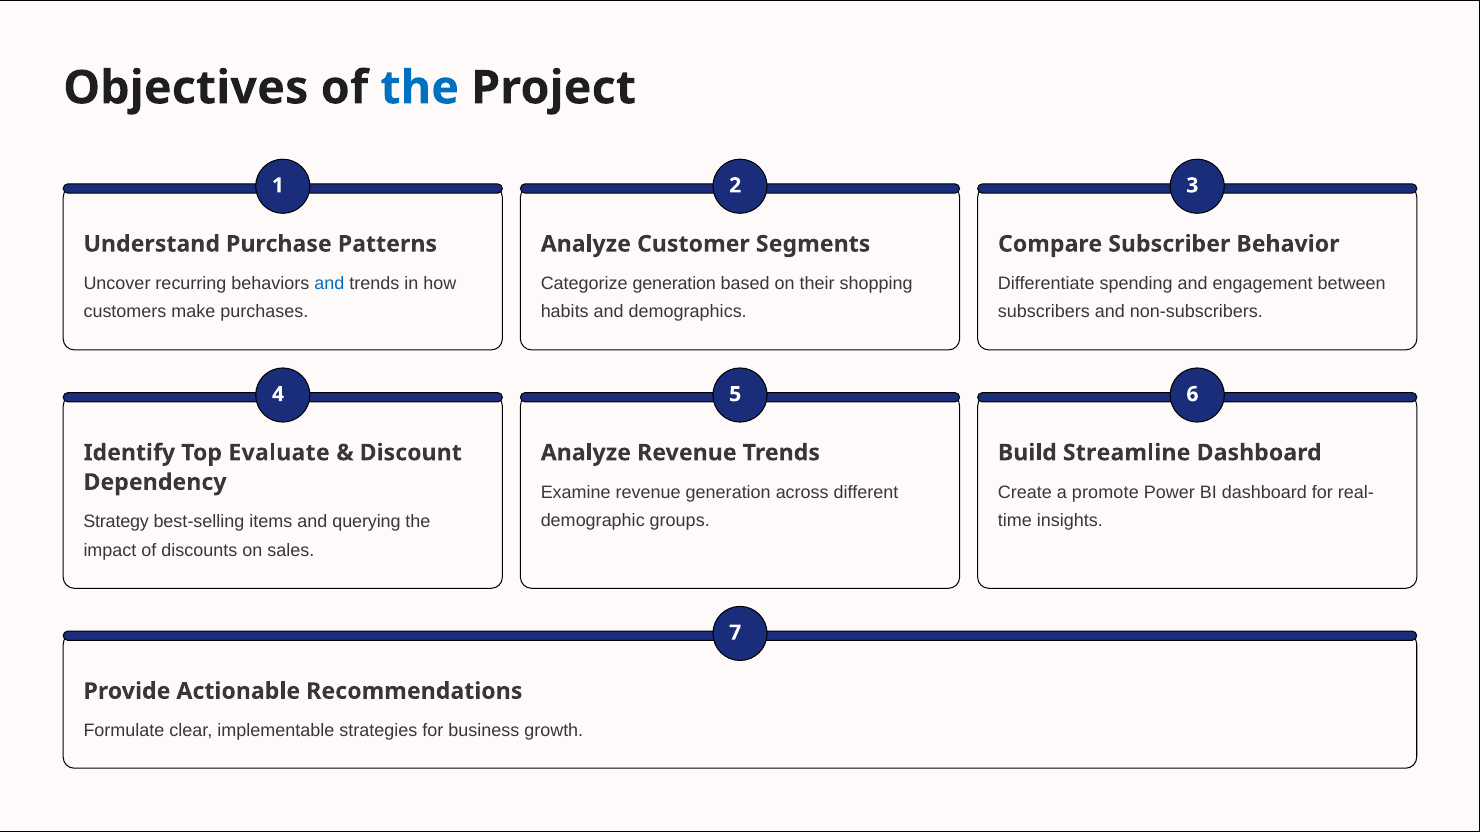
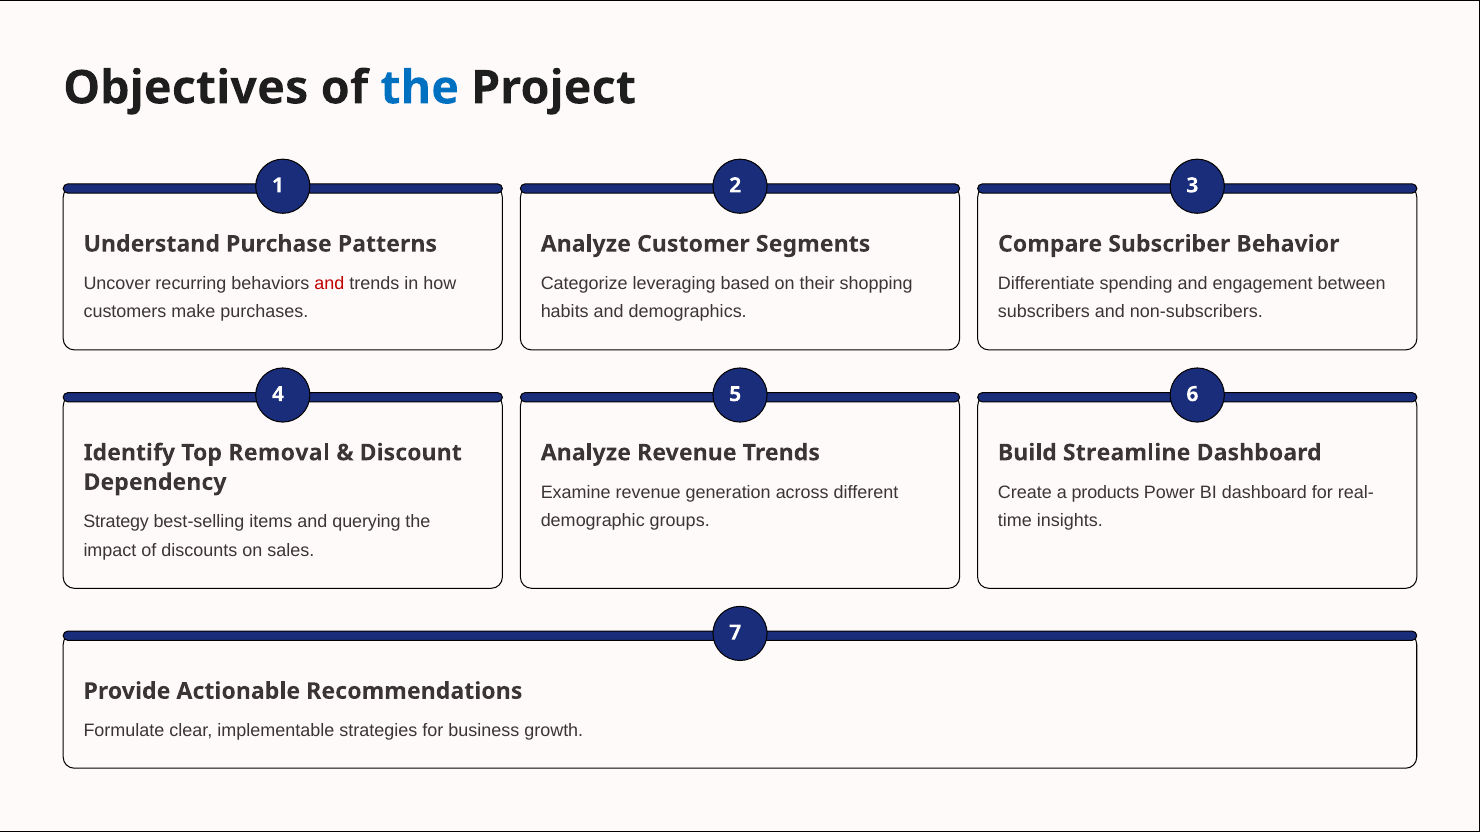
and at (329, 284) colour: blue -> red
Categorize generation: generation -> leveraging
Evaluate: Evaluate -> Removal
promote: promote -> products
